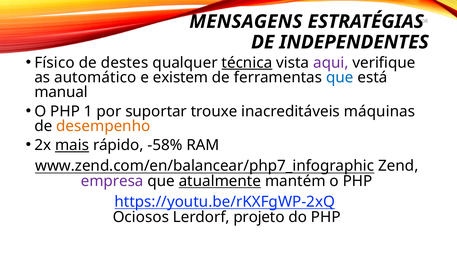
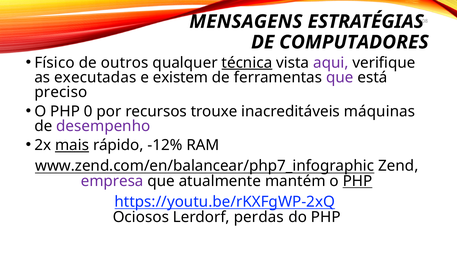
INDEPENDENTES: INDEPENDENTES -> COMPUTADORES
destes: destes -> outros
automático: automático -> executadas
que at (340, 77) colour: blue -> purple
manual: manual -> preciso
1: 1 -> 0
suportar: suportar -> recursos
desempenho colour: orange -> purple
-58%: -58% -> -12%
atualmente underline: present -> none
PHP at (358, 181) underline: none -> present
projeto: projeto -> perdas
